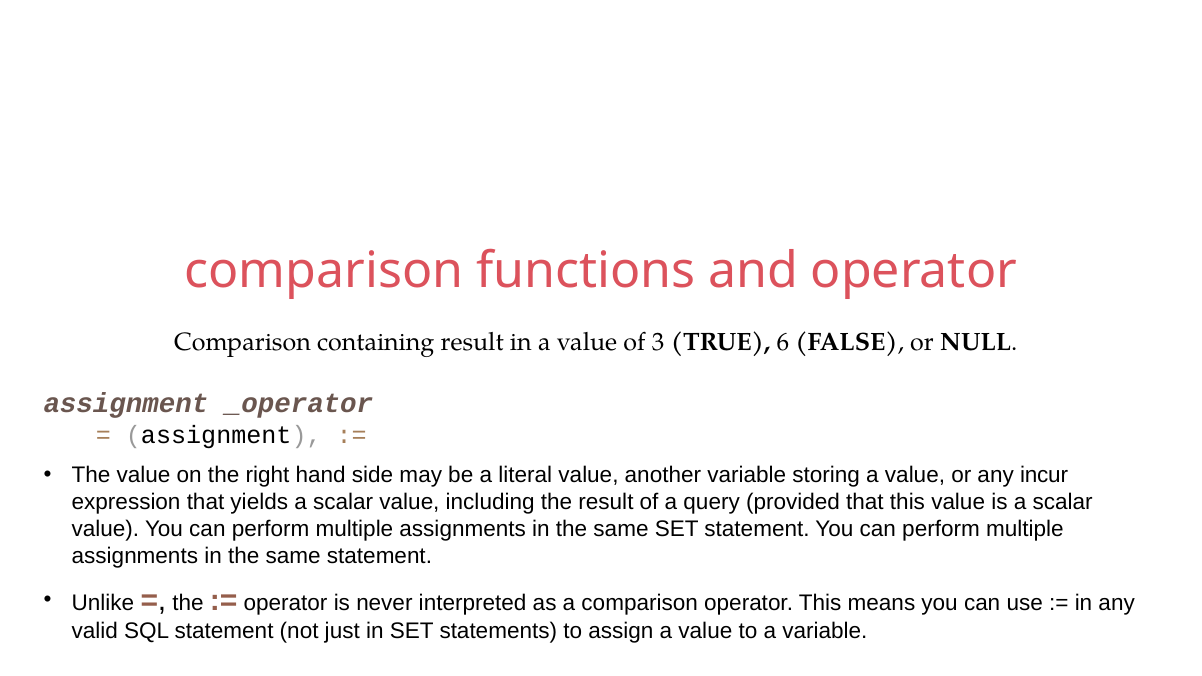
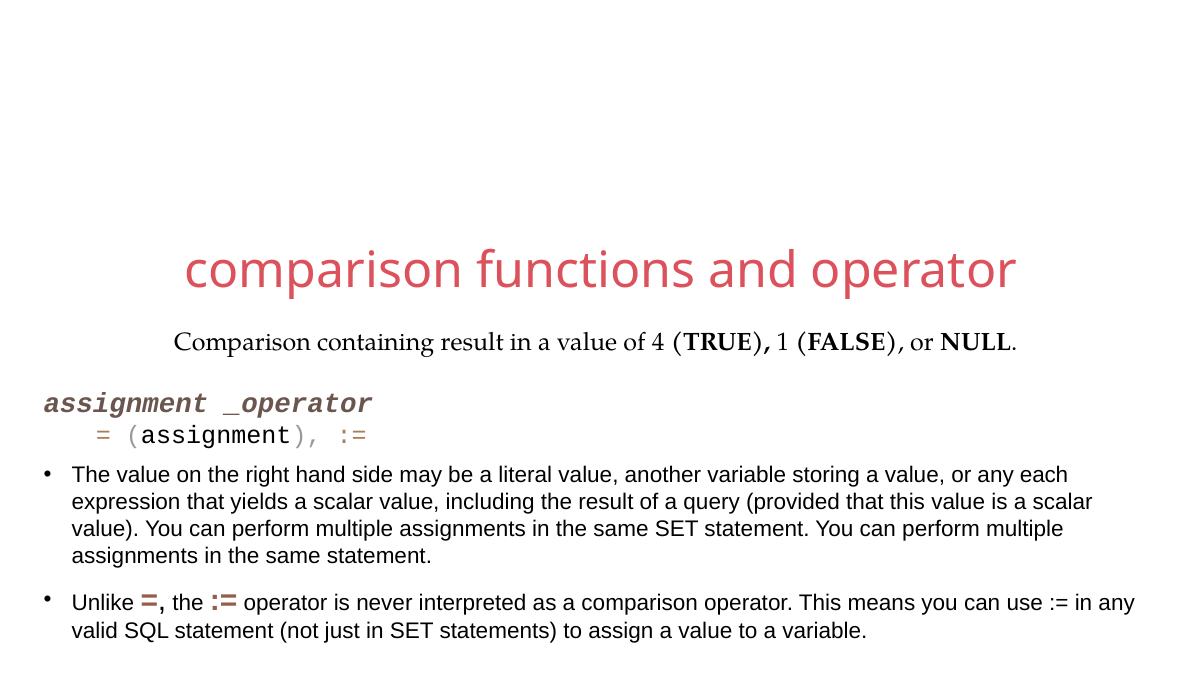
3: 3 -> 4
6: 6 -> 1
incur: incur -> each
